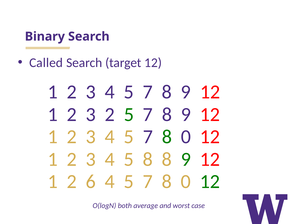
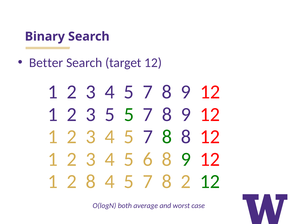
Called: Called -> Better
3 2: 2 -> 5
0 at (186, 136): 0 -> 8
5 8: 8 -> 6
2 6: 6 -> 8
0 at (186, 181): 0 -> 2
